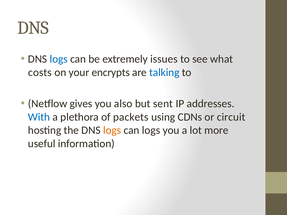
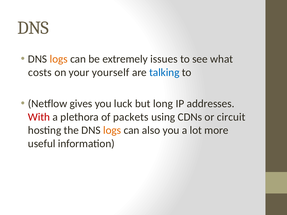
logs at (59, 59) colour: blue -> orange
encrypts: encrypts -> yourself
also: also -> luck
sent: sent -> long
With colour: blue -> red
can logs: logs -> also
